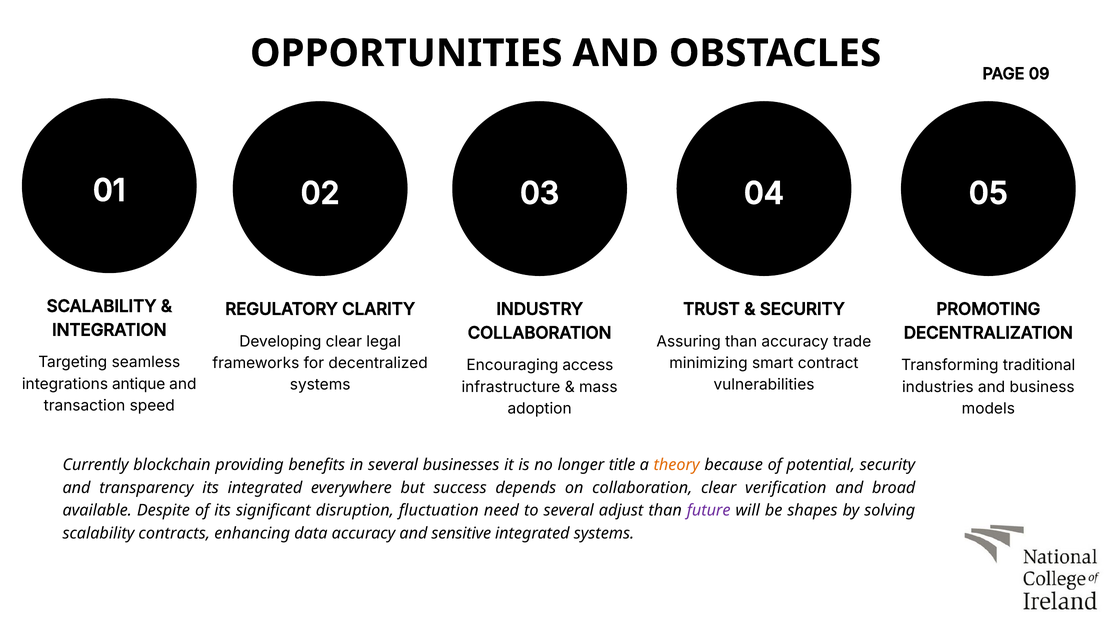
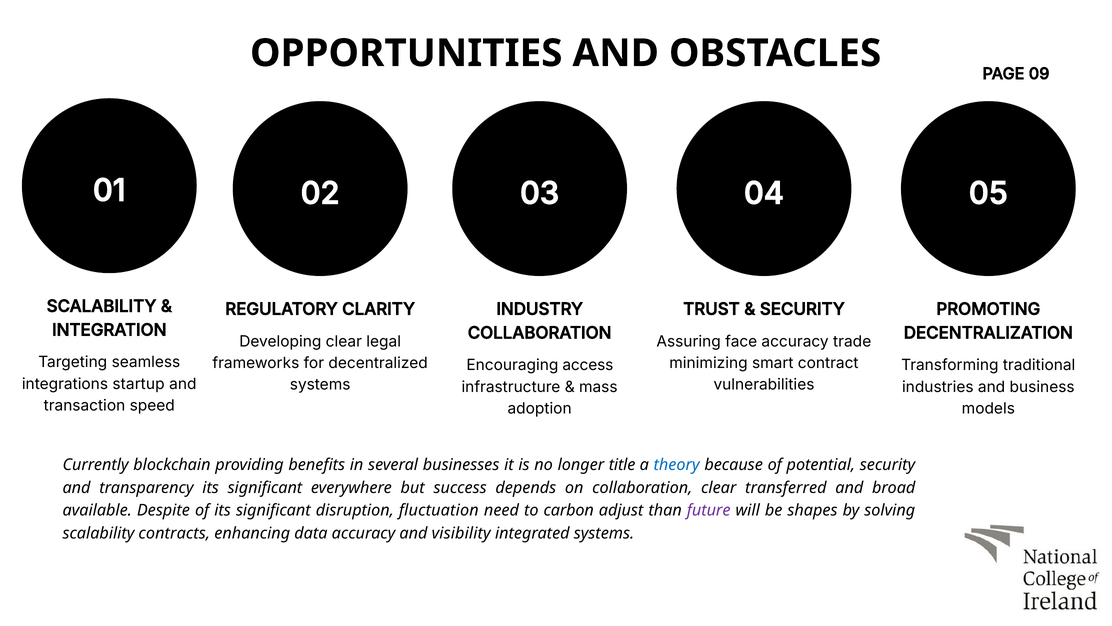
Assuring than: than -> face
antique: antique -> startup
theory colour: orange -> blue
transparency its integrated: integrated -> significant
verification: verification -> transferred
to several: several -> carbon
sensitive: sensitive -> visibility
